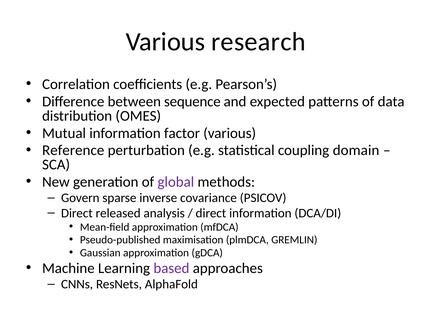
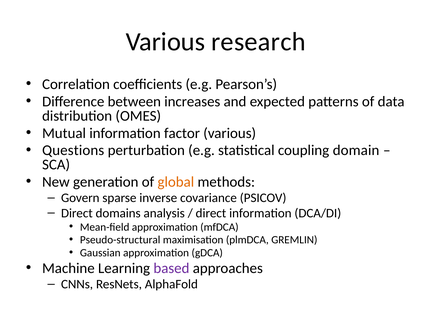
sequence: sequence -> increases
Reference: Reference -> Questions
global colour: purple -> orange
released: released -> domains
Pseudo-published: Pseudo-published -> Pseudo-structural
